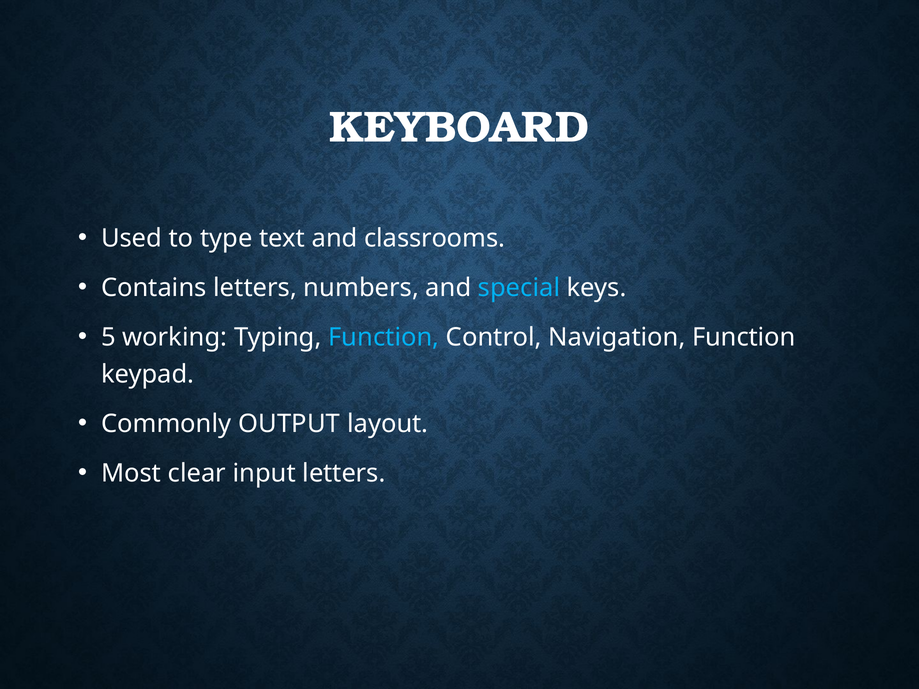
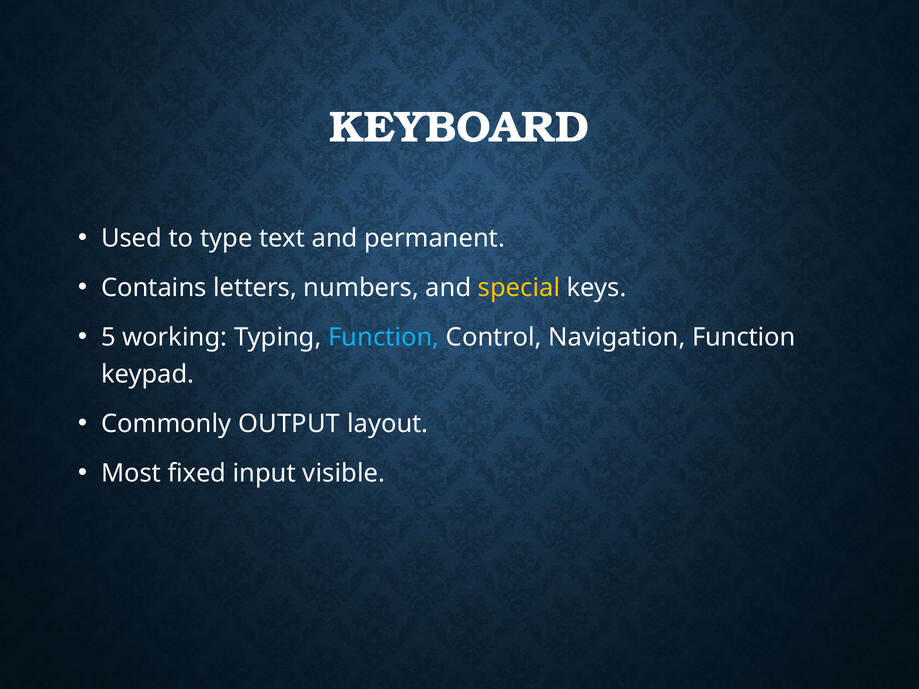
classrooms: classrooms -> permanent
special colour: light blue -> yellow
clear: clear -> fixed
input letters: letters -> visible
